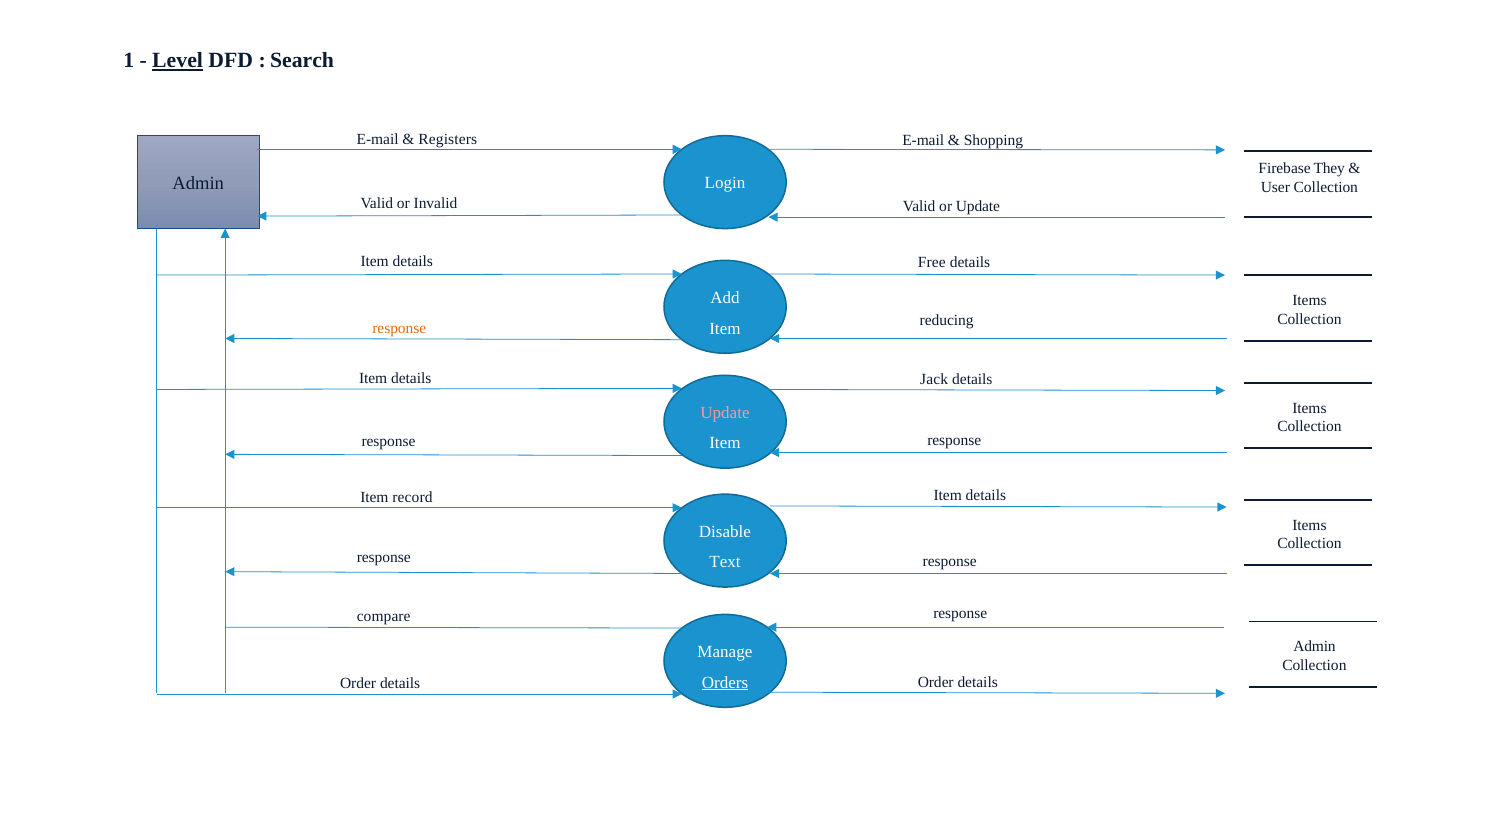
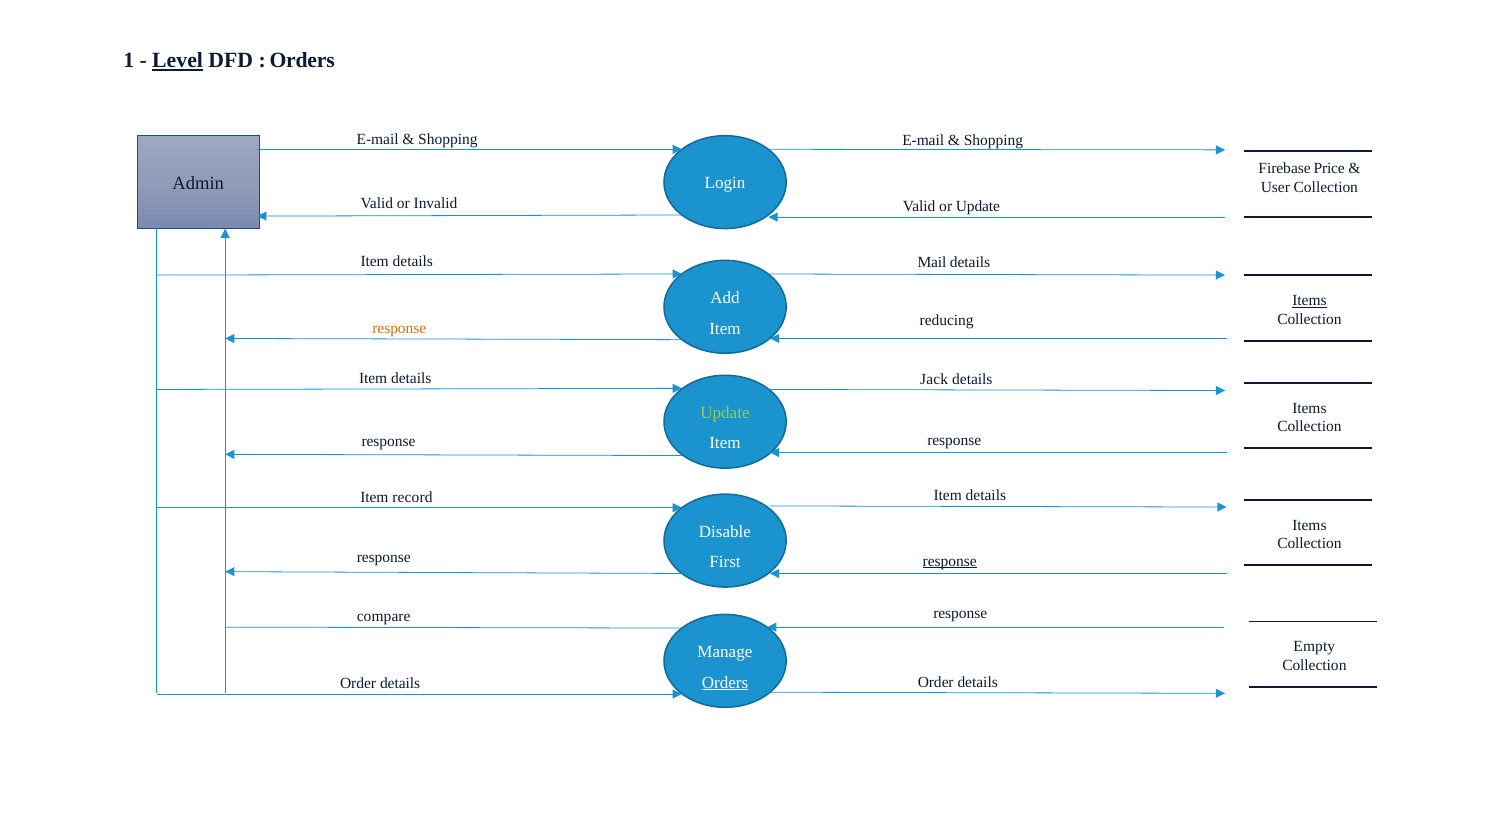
Search at (302, 61): Search -> Orders
Registers at (448, 139): Registers -> Shopping
They: They -> Price
Free: Free -> Mail
Items at (1309, 301) underline: none -> present
Update at (725, 413) colour: pink -> light green
response at (950, 561) underline: none -> present
Text: Text -> First
Admin at (1314, 647): Admin -> Empty
